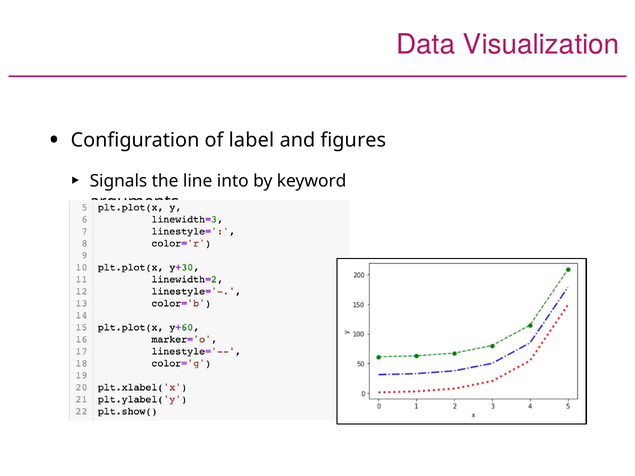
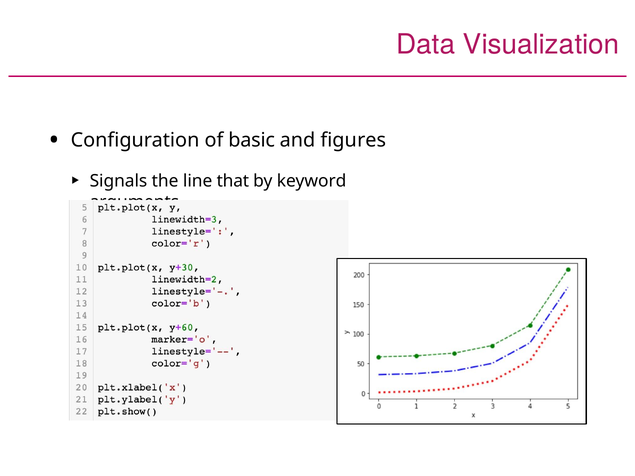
label: label -> basic
into: into -> that
